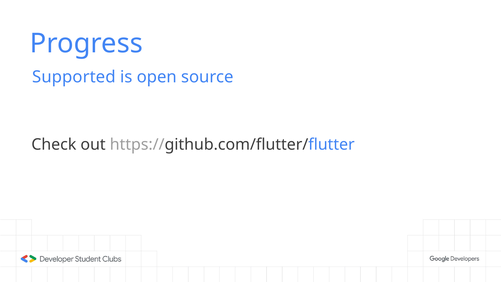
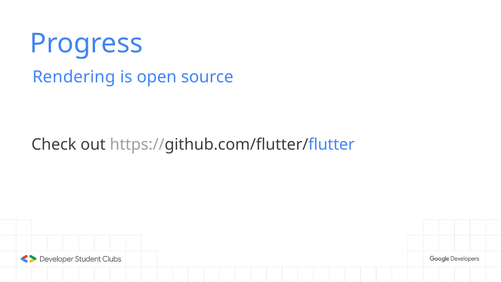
Supported: Supported -> Rendering
